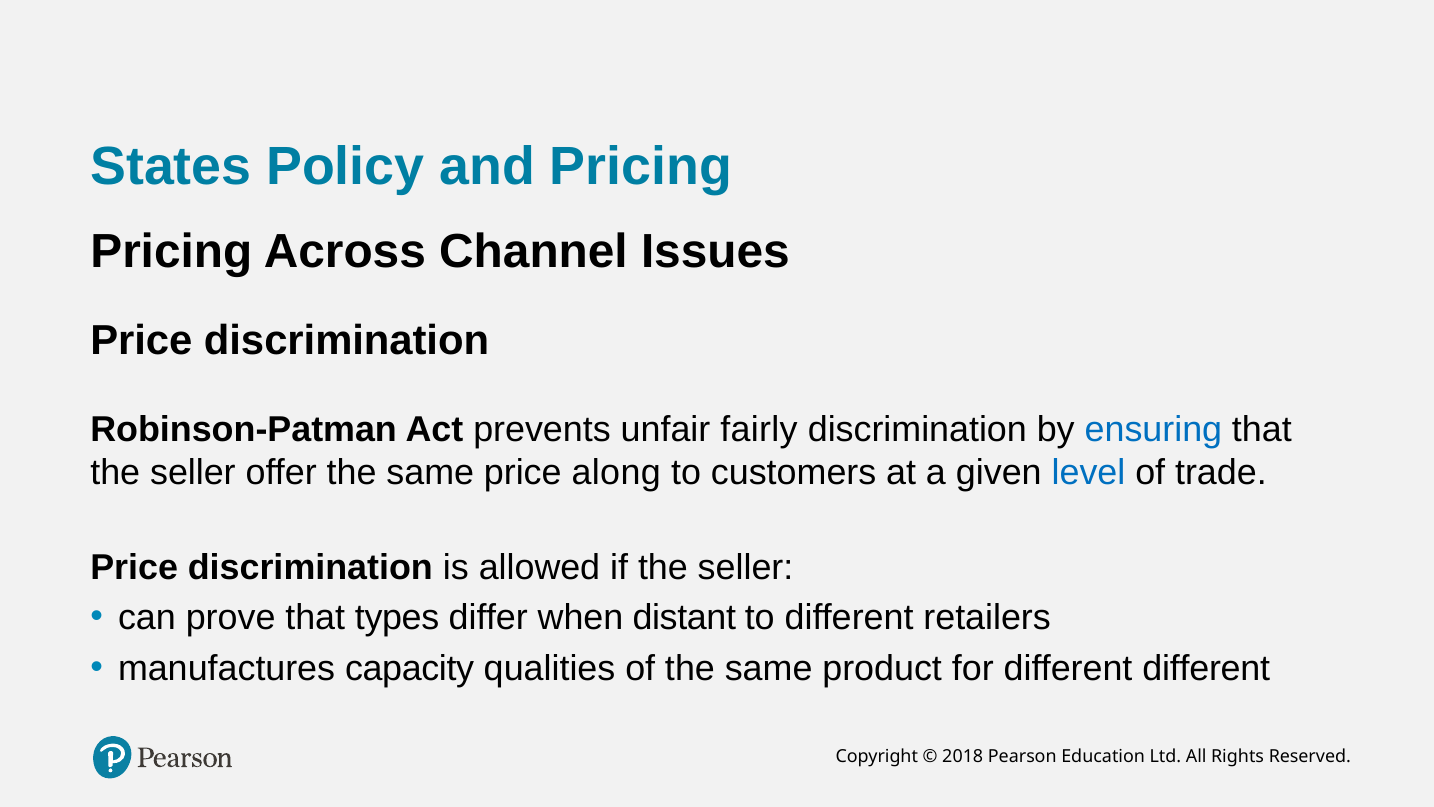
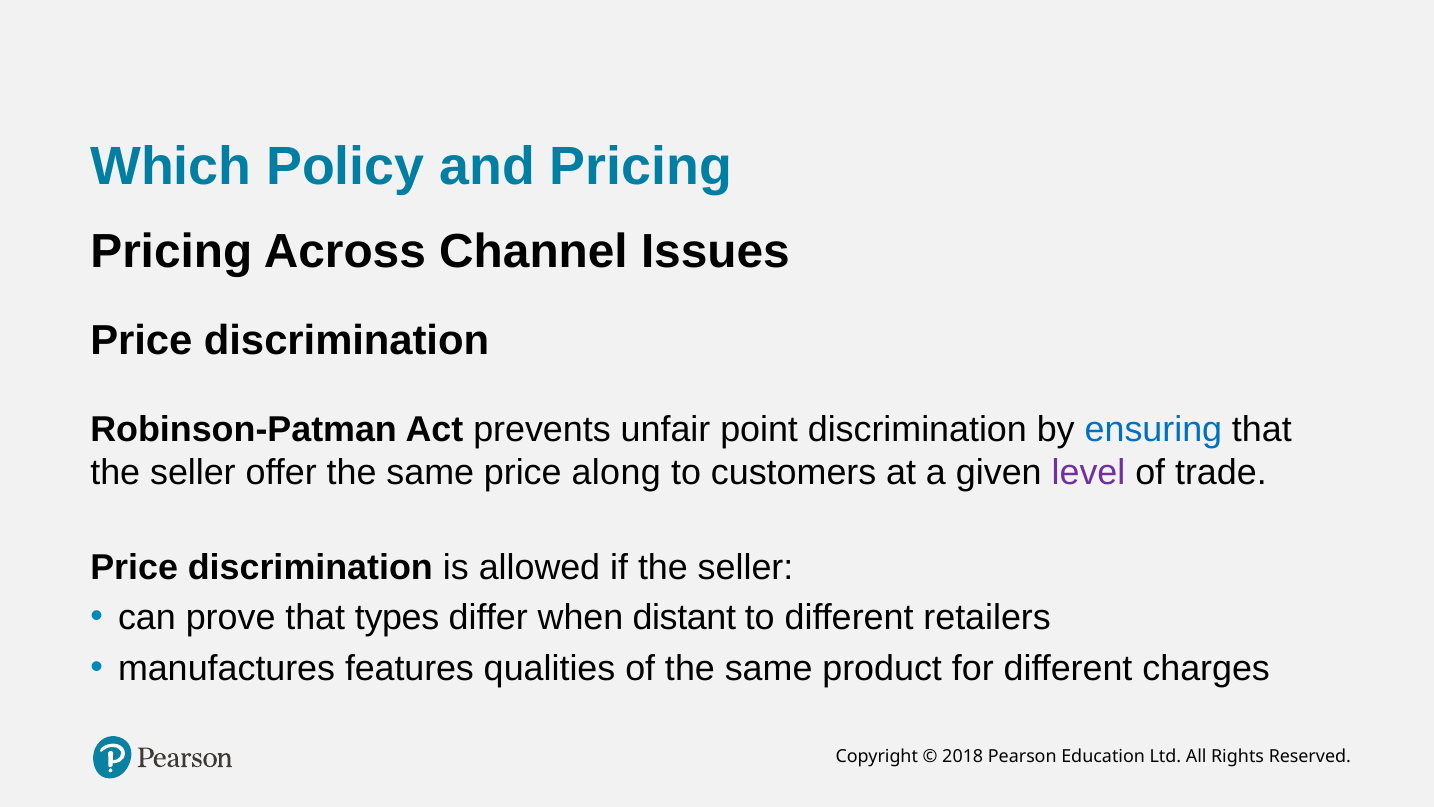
States: States -> Which
fairly: fairly -> point
level colour: blue -> purple
capacity: capacity -> features
different different: different -> charges
